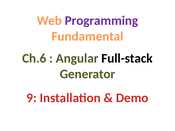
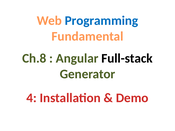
Programming colour: purple -> blue
Ch.6: Ch.6 -> Ch.8
9: 9 -> 4
